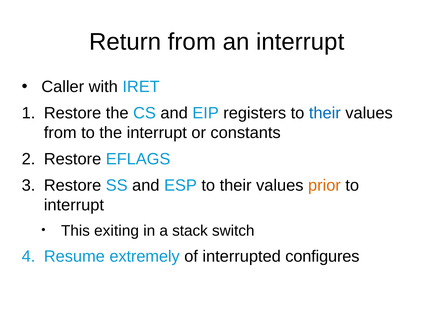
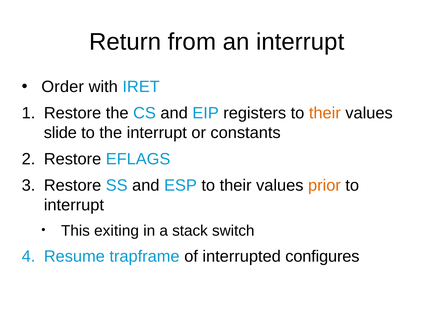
Caller: Caller -> Order
their at (325, 113) colour: blue -> orange
from at (60, 133): from -> slide
extremely: extremely -> trapframe
